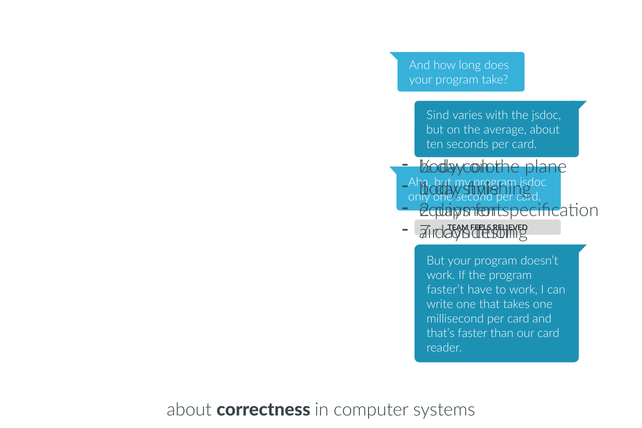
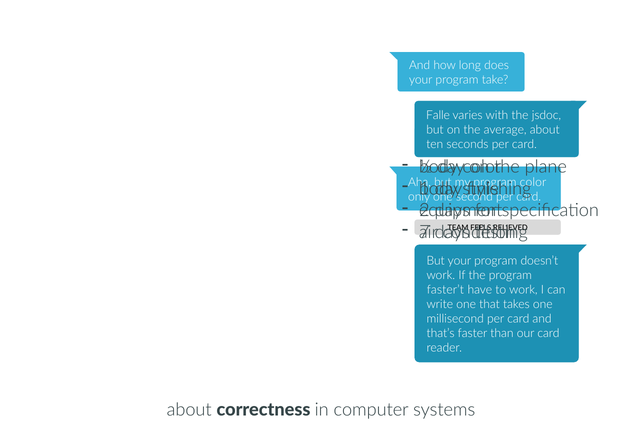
Sind: Sind -> Falle
jsdoc at (533, 182): jsdoc -> color
